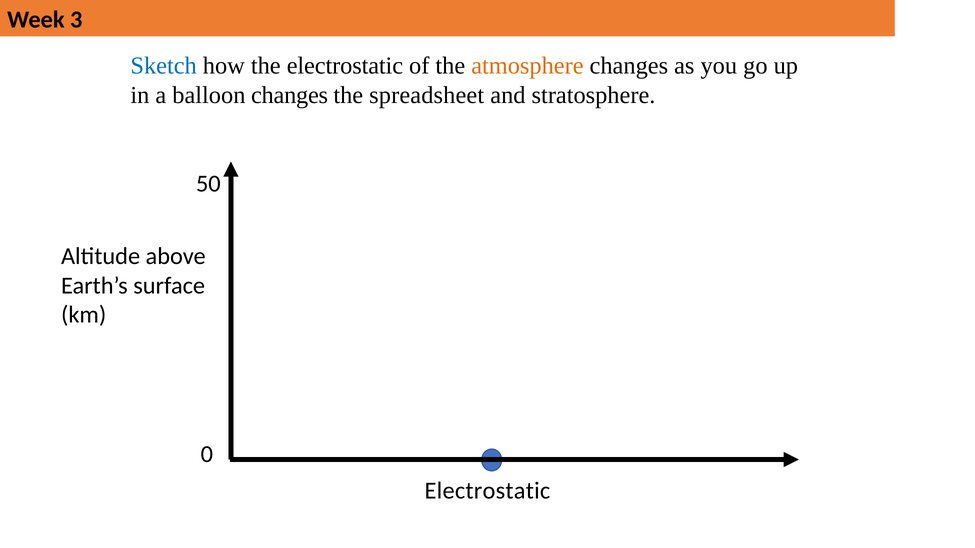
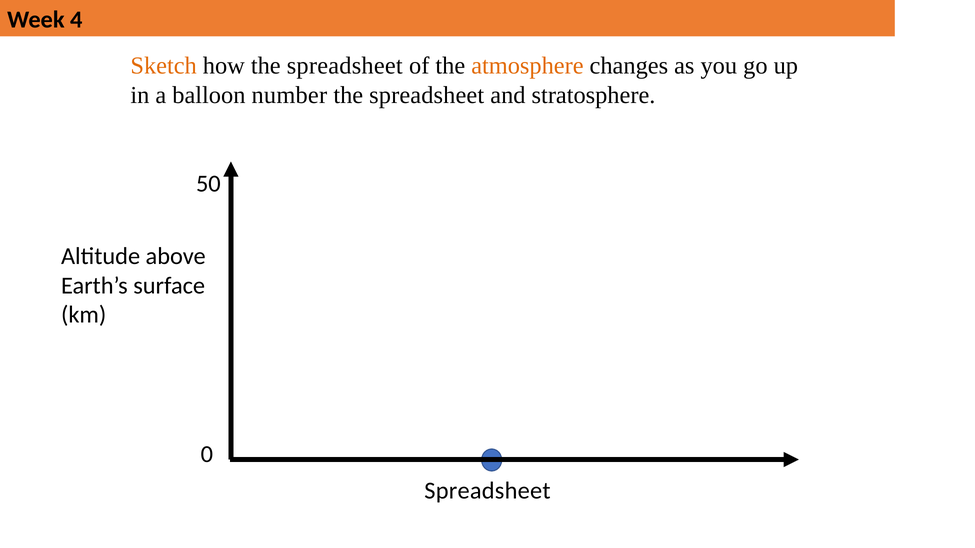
3: 3 -> 4
Sketch colour: blue -> orange
how the electrostatic: electrostatic -> spreadsheet
balloon changes: changes -> number
Electrostatic at (487, 491): Electrostatic -> Spreadsheet
